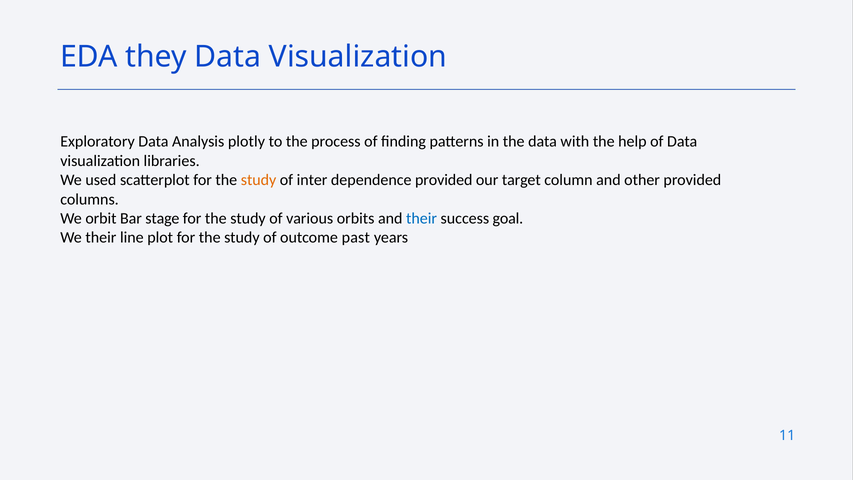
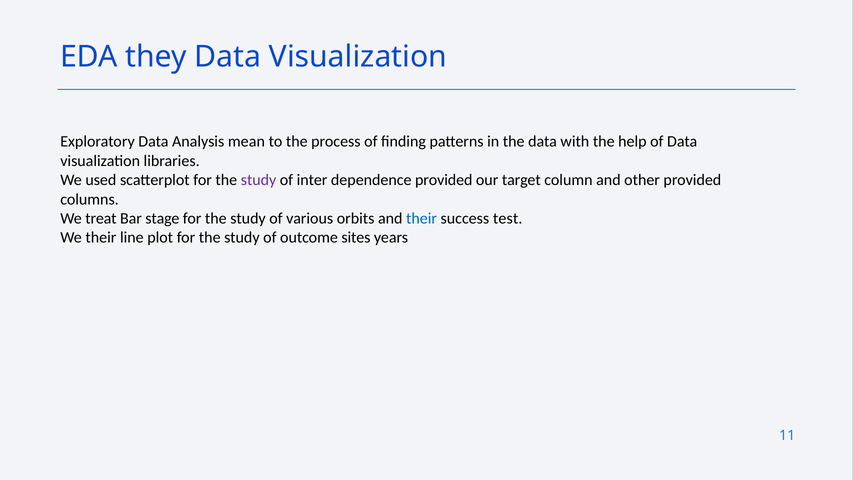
plotly: plotly -> mean
study at (259, 180) colour: orange -> purple
orbit: orbit -> treat
goal: goal -> test
past: past -> sites
